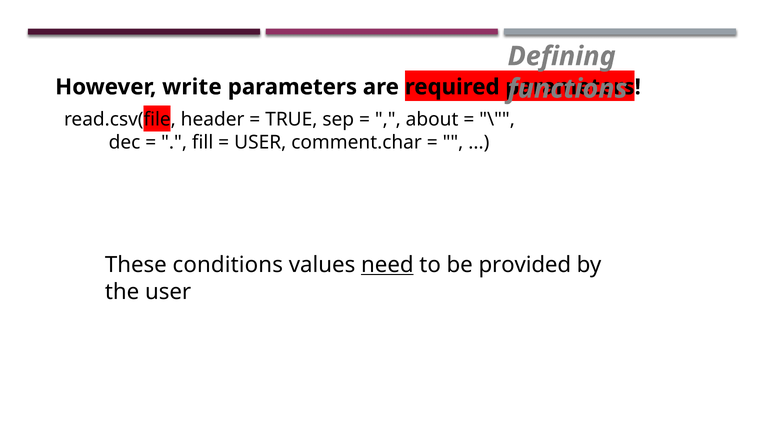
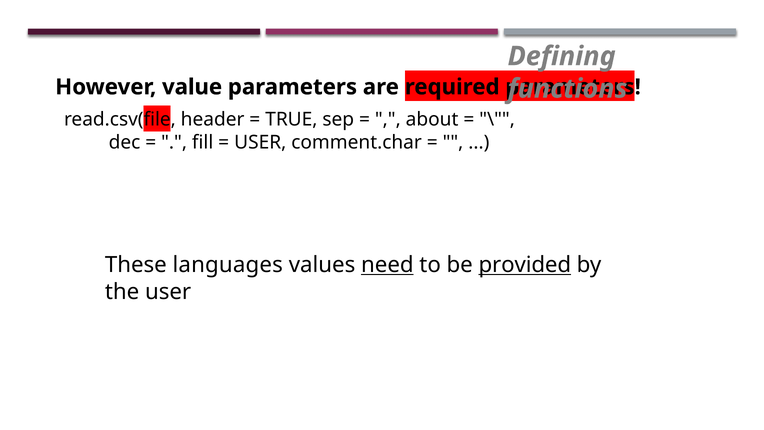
write: write -> value
conditions: conditions -> languages
provided underline: none -> present
